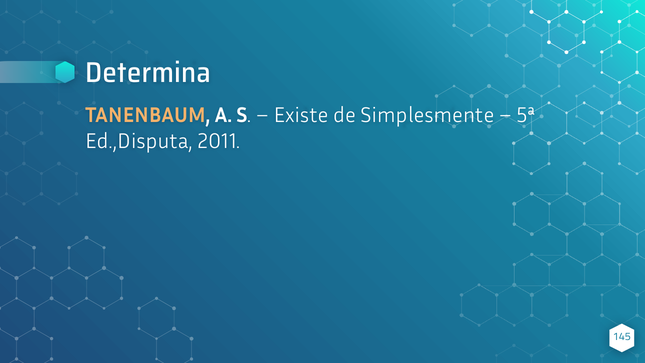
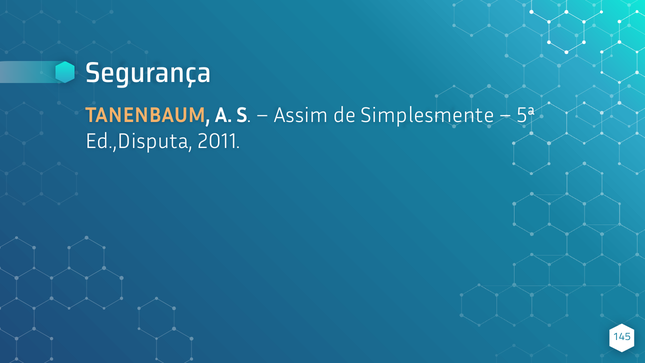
Determina: Determina -> Segurança
Existe: Existe -> Assim
